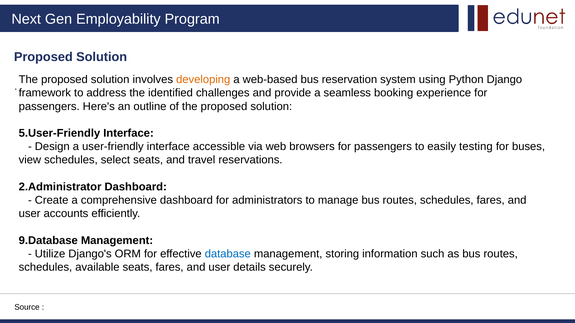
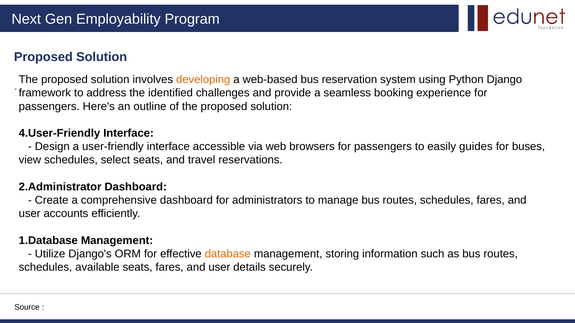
5.User-Friendly: 5.User-Friendly -> 4.User-Friendly
testing: testing -> guides
9.Database: 9.Database -> 1.Database
database colour: blue -> orange
